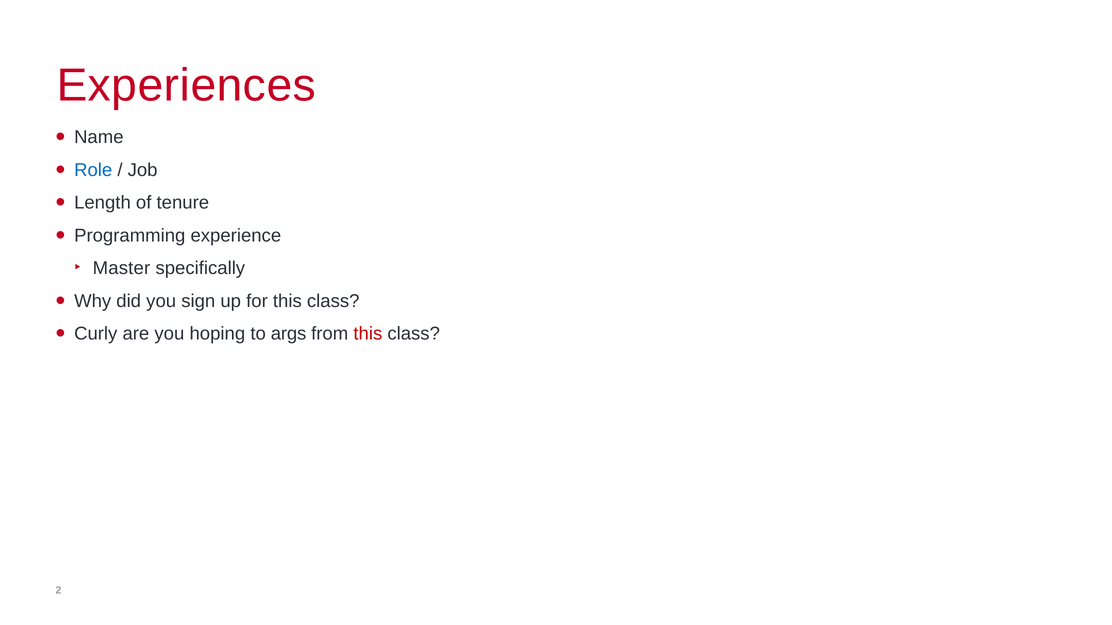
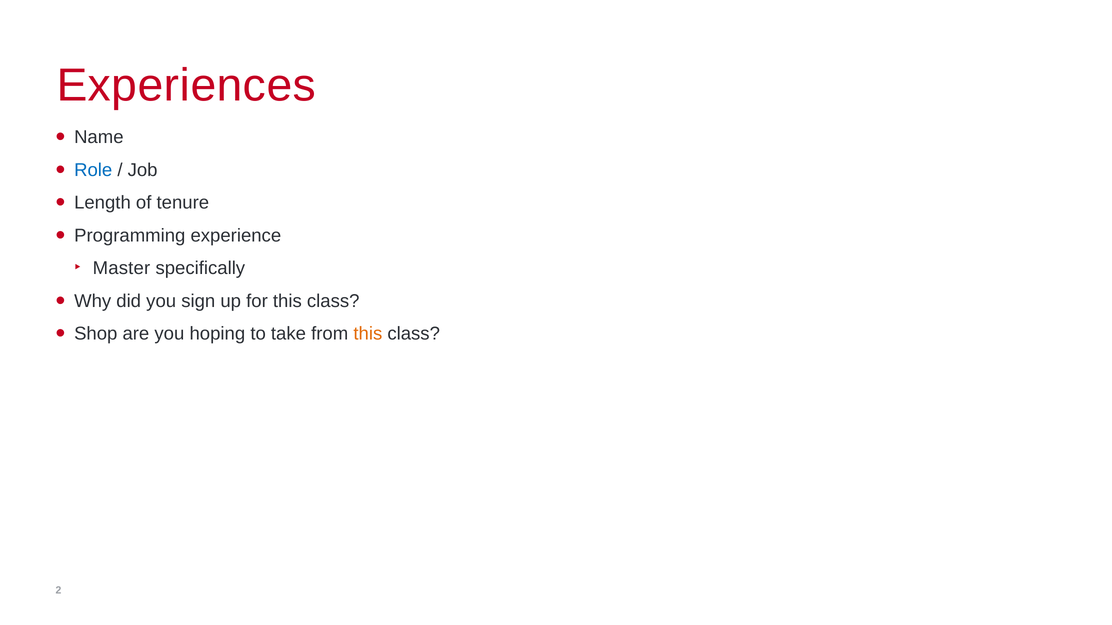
Curly: Curly -> Shop
args: args -> take
this at (368, 334) colour: red -> orange
